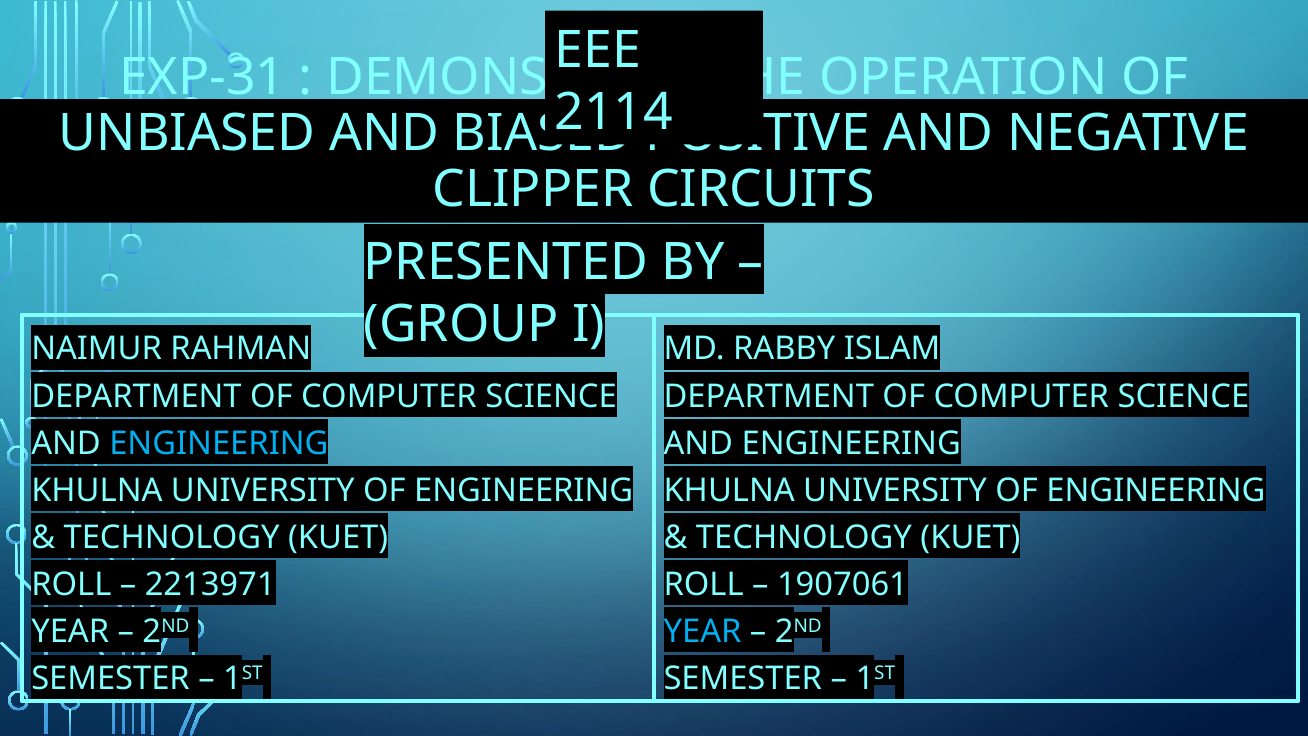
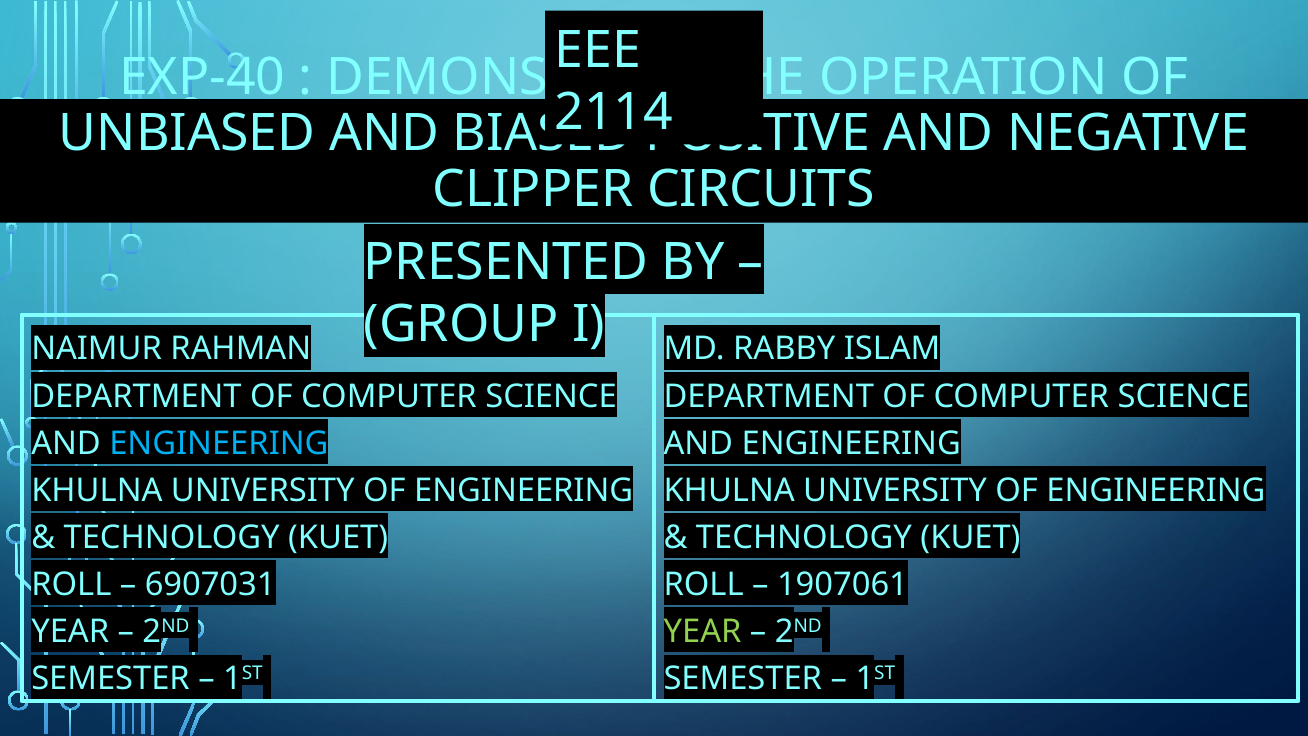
EXP-31: EXP-31 -> EXP-40
2213971: 2213971 -> 6907031
YEAR at (703, 632) colour: light blue -> light green
